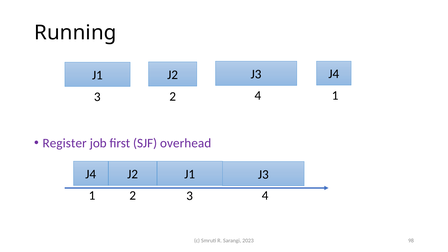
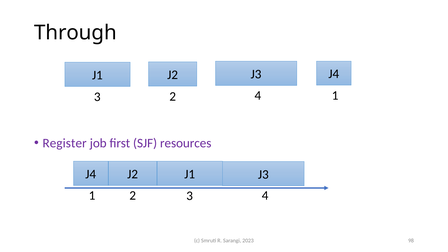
Running: Running -> Through
overhead: overhead -> resources
